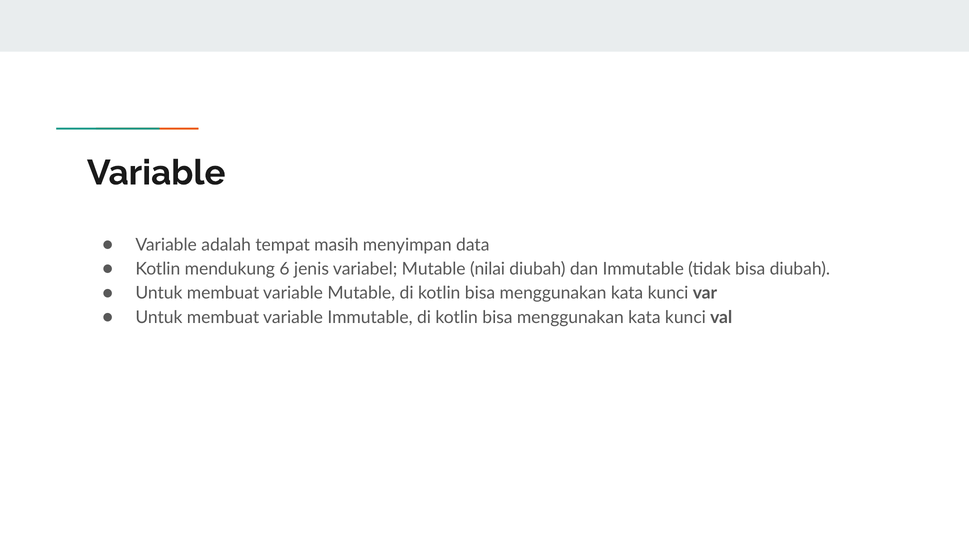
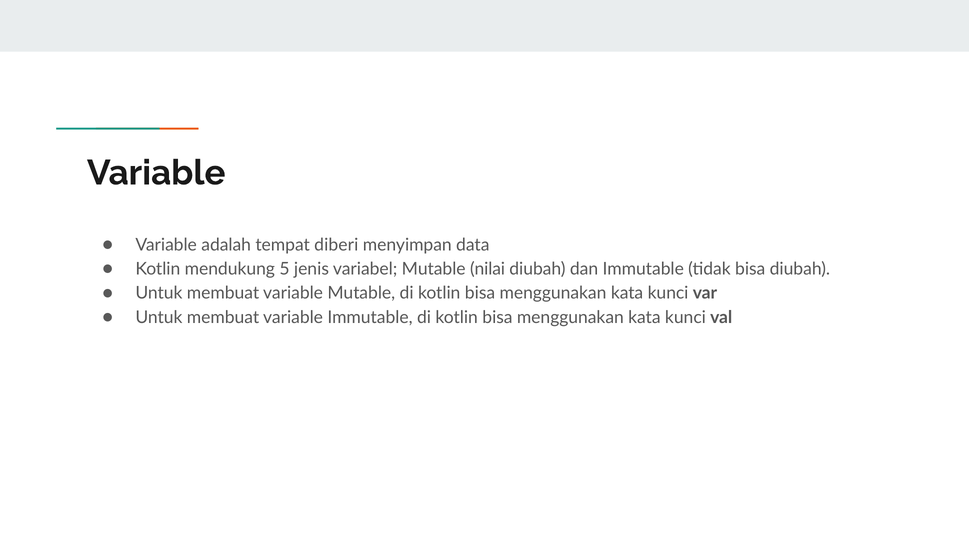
masih: masih -> diberi
6: 6 -> 5
